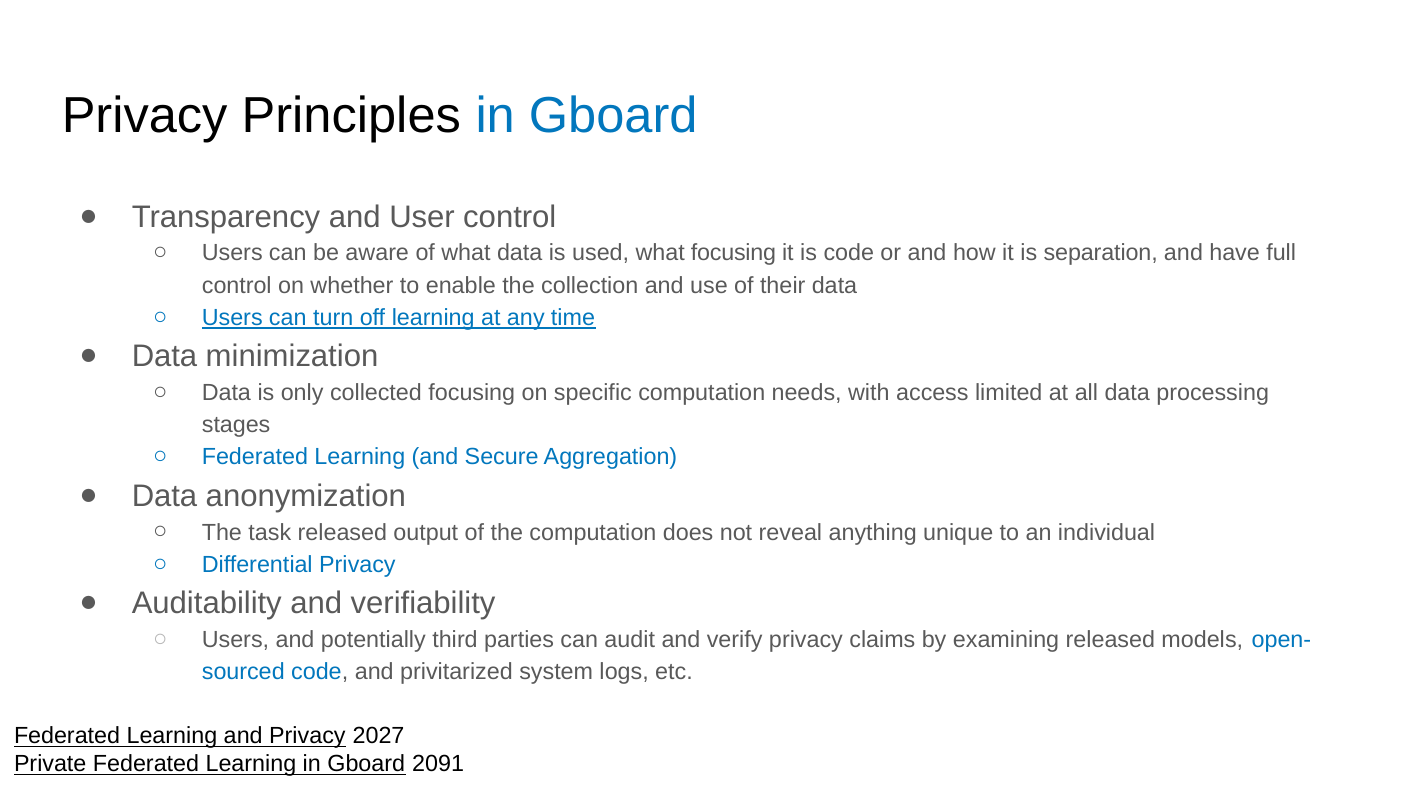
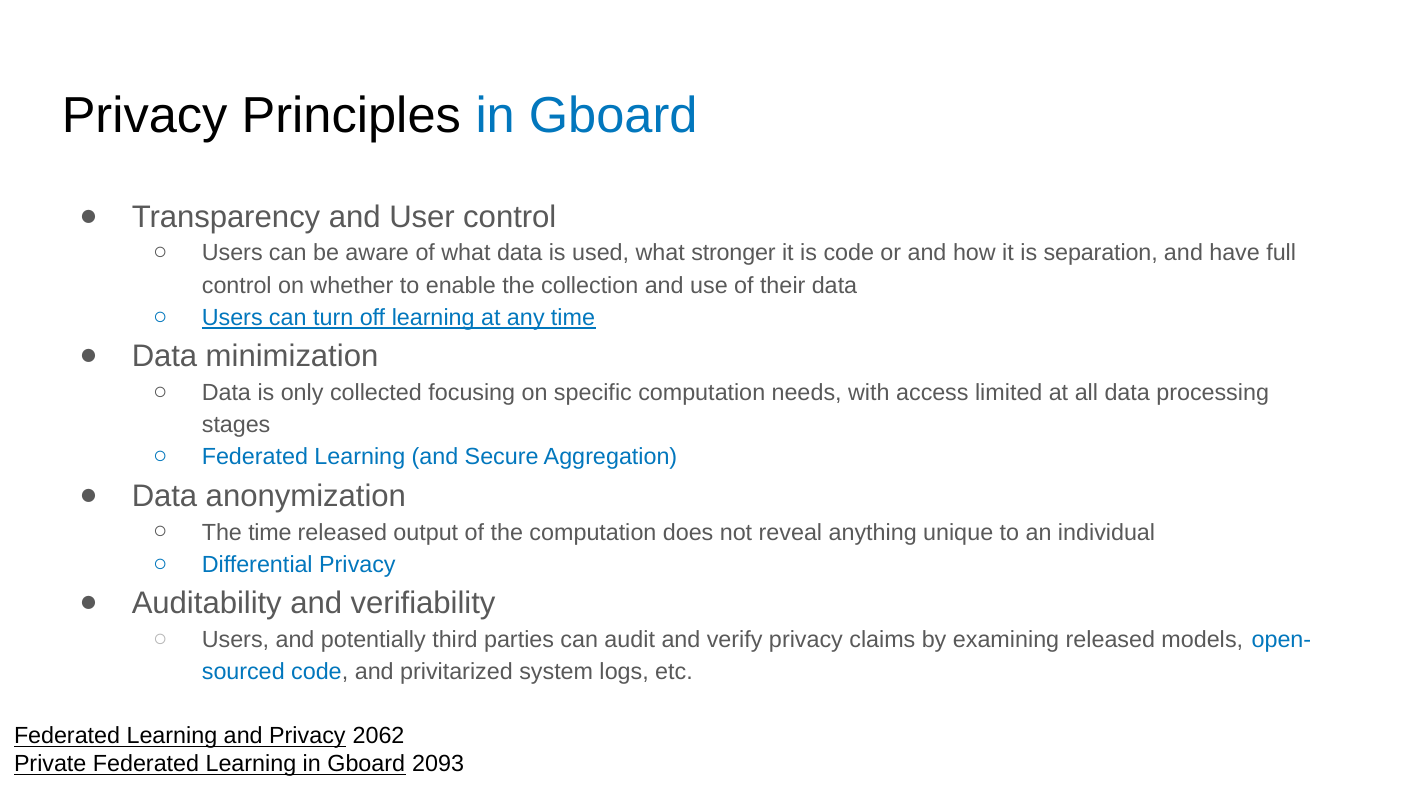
what focusing: focusing -> stronger
The task: task -> time
2027: 2027 -> 2062
2091: 2091 -> 2093
